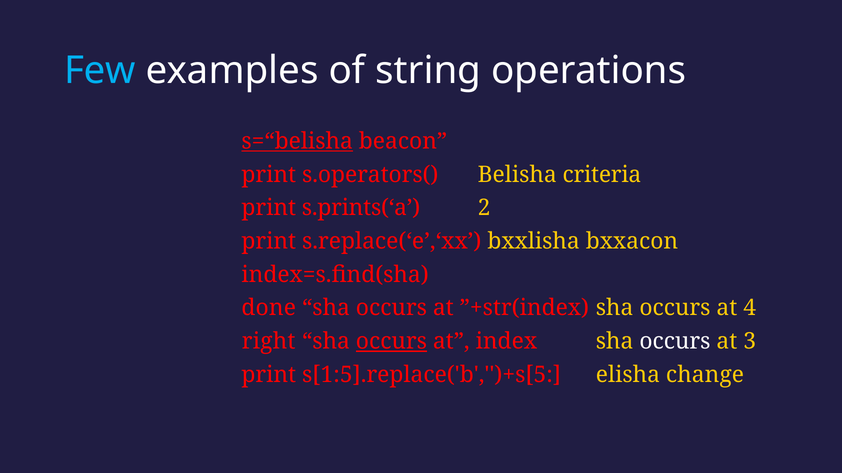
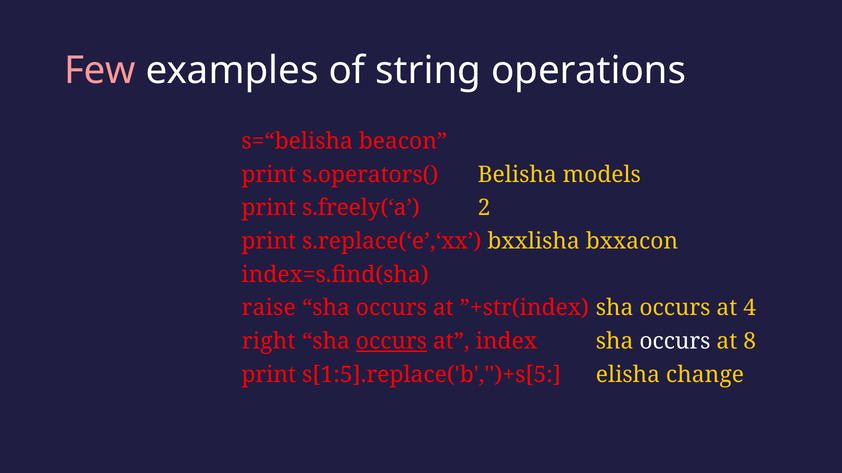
Few colour: light blue -> pink
s=“belisha underline: present -> none
criteria: criteria -> models
s.prints(‘a: s.prints(‘a -> s.freely(‘a
done: done -> raise
3: 3 -> 8
